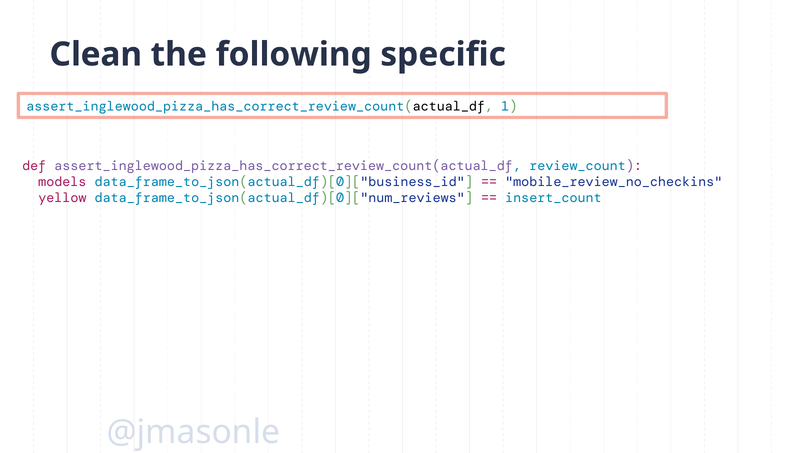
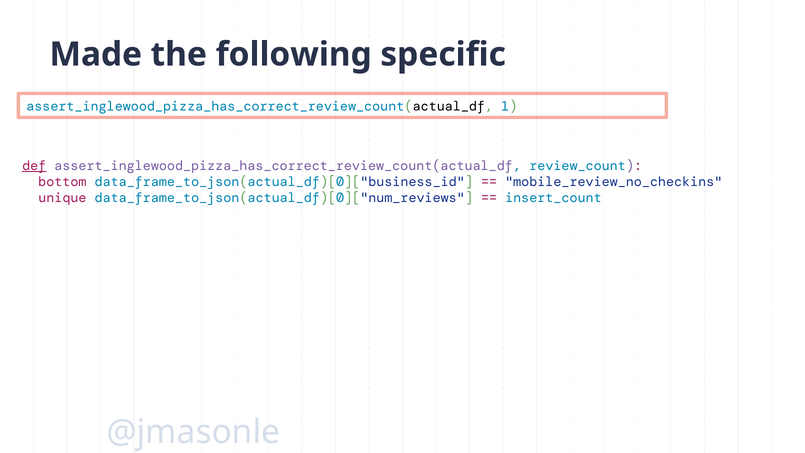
Clean: Clean -> Made
def underline: none -> present
models: models -> bottom
yellow: yellow -> unique
